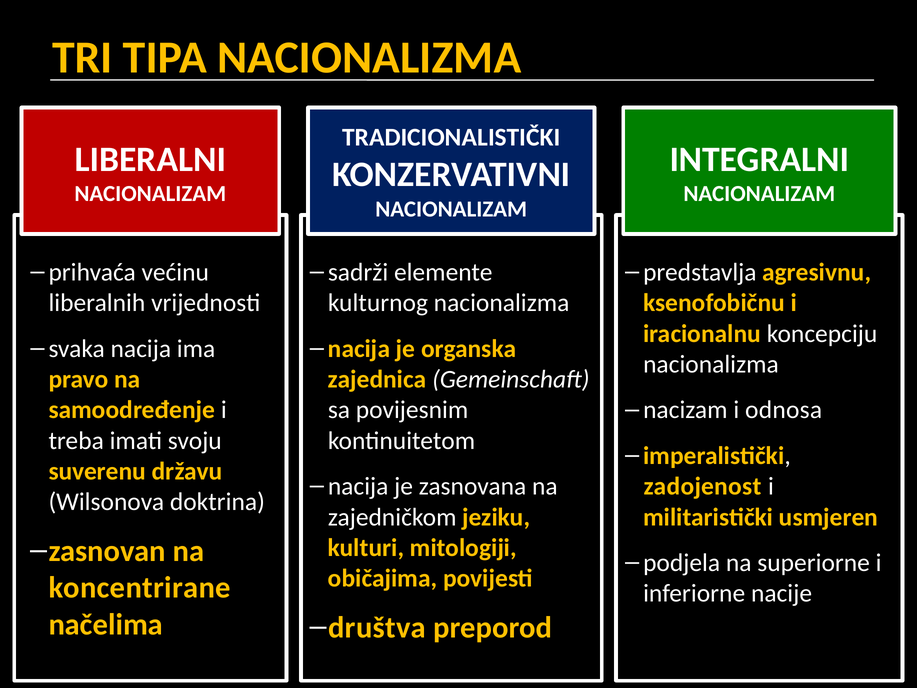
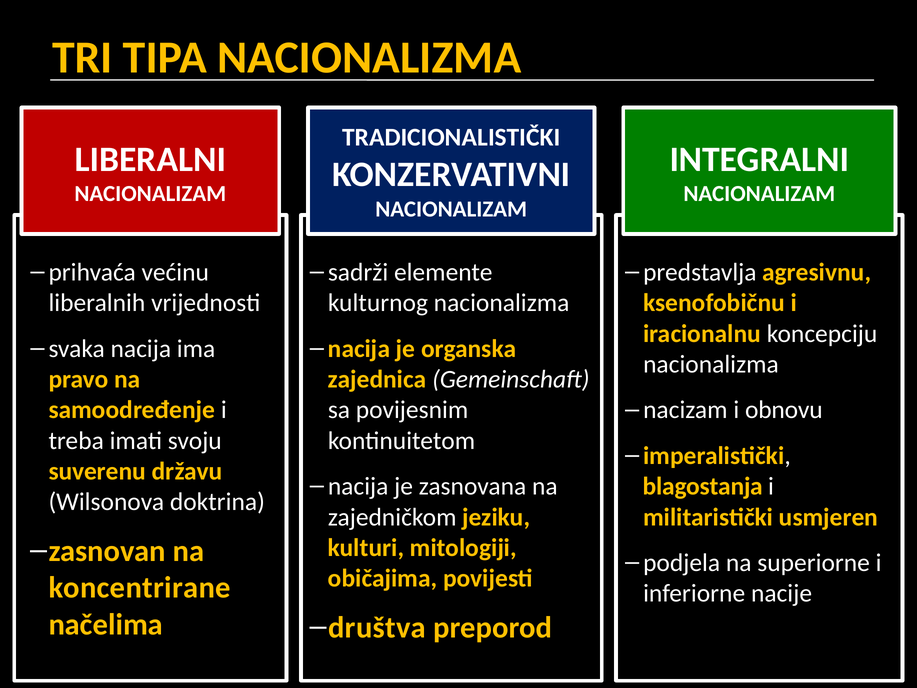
odnosa: odnosa -> obnovu
zadojenost: zadojenost -> blagostanja
